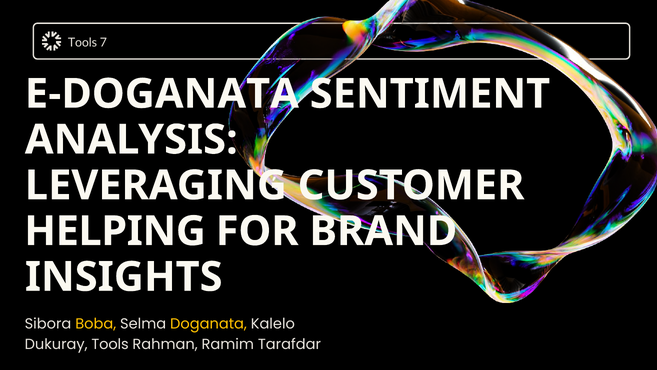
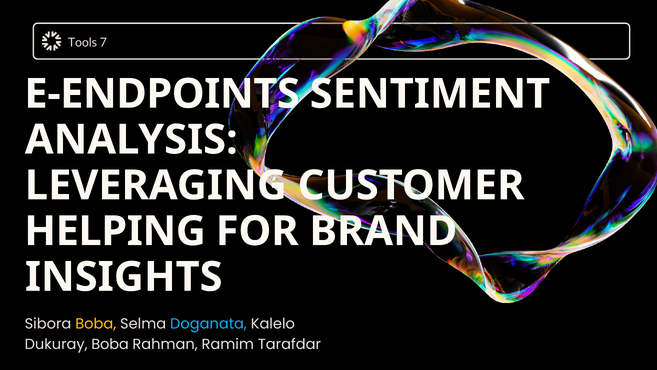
E-DOGANATA: E-DOGANATA -> E-ENDPOINTS
Doganata colour: yellow -> light blue
Dukuray Tools: Tools -> Boba
